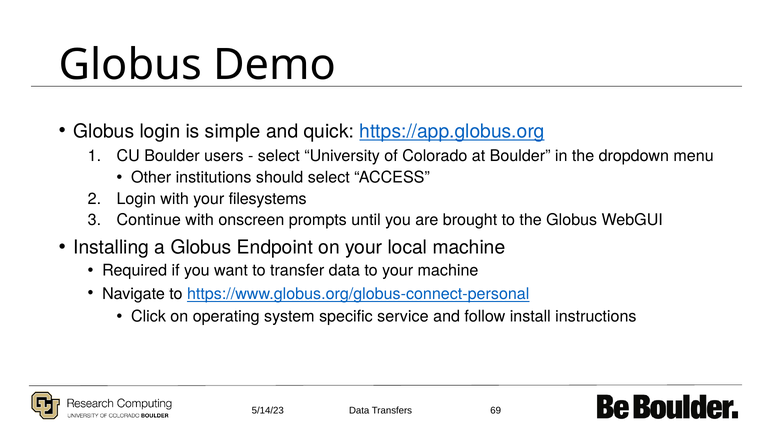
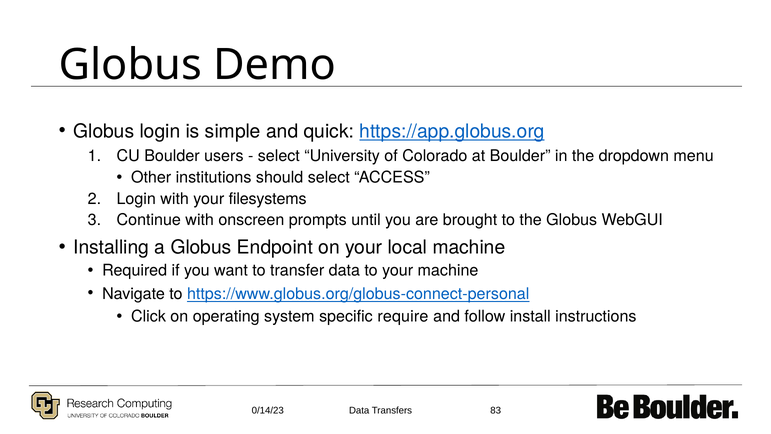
service: service -> require
5/14/23: 5/14/23 -> 0/14/23
69: 69 -> 83
